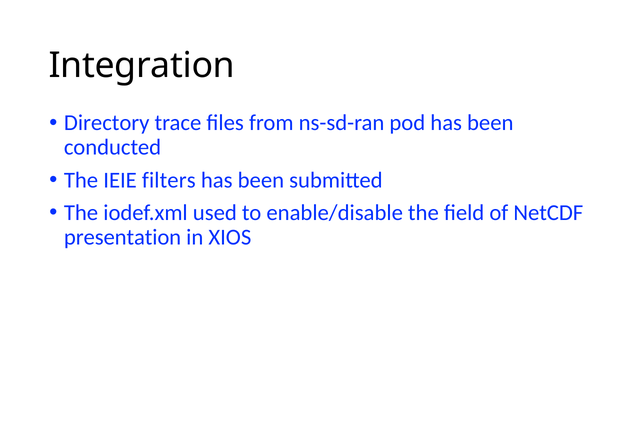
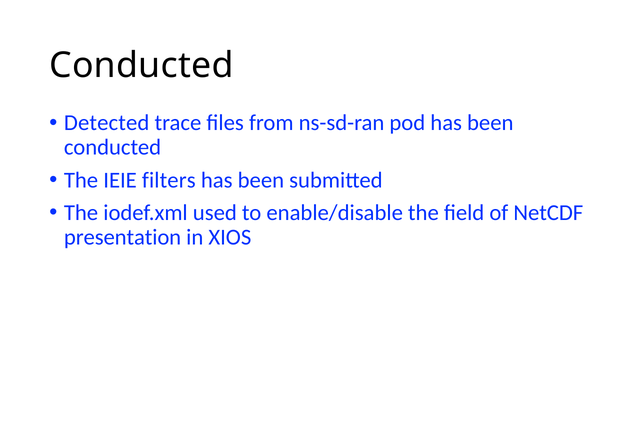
Integration at (142, 65): Integration -> Conducted
Directory: Directory -> Detected
